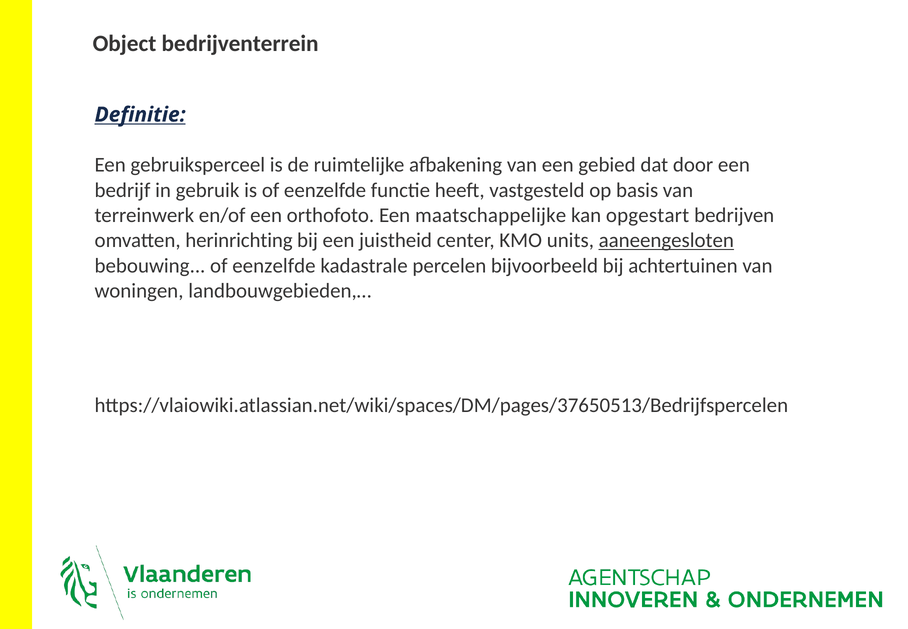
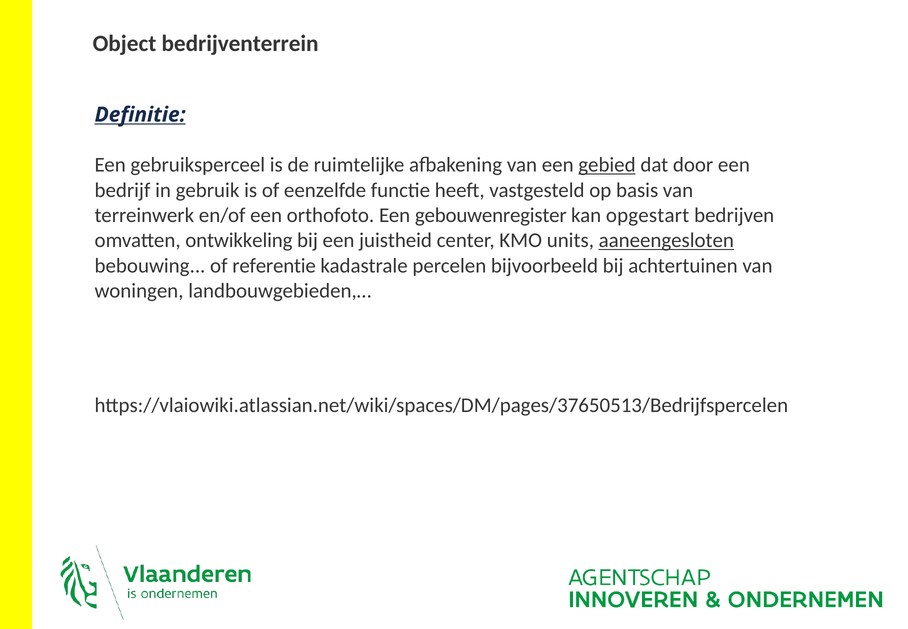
gebied underline: none -> present
maatschappelijke: maatschappelijke -> gebouwenregister
herinrichting: herinrichting -> ontwikkeling
bebouwing of eenzelfde: eenzelfde -> referentie
